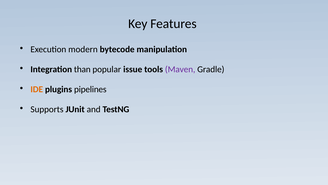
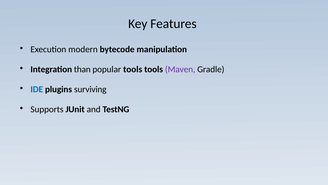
popular issue: issue -> tools
IDE colour: orange -> blue
pipelines: pipelines -> surviving
